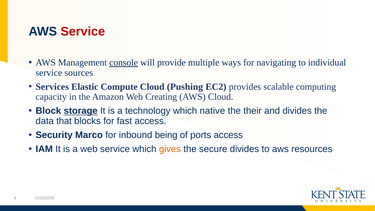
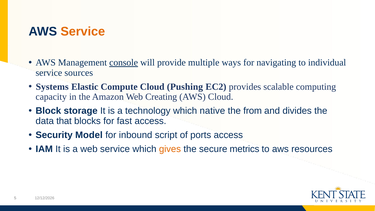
Service at (83, 32) colour: red -> orange
Services: Services -> Systems
storage underline: present -> none
their: their -> from
Marco: Marco -> Model
being: being -> script
secure divides: divides -> metrics
